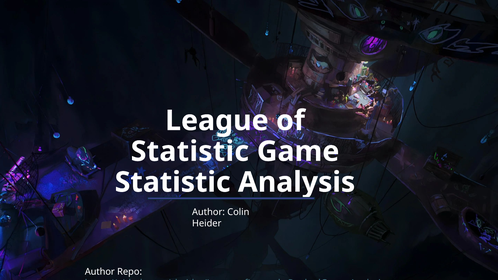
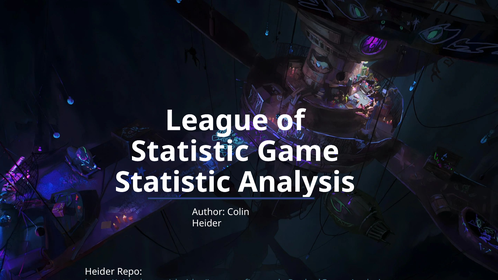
Author at (100, 272): Author -> Heider
